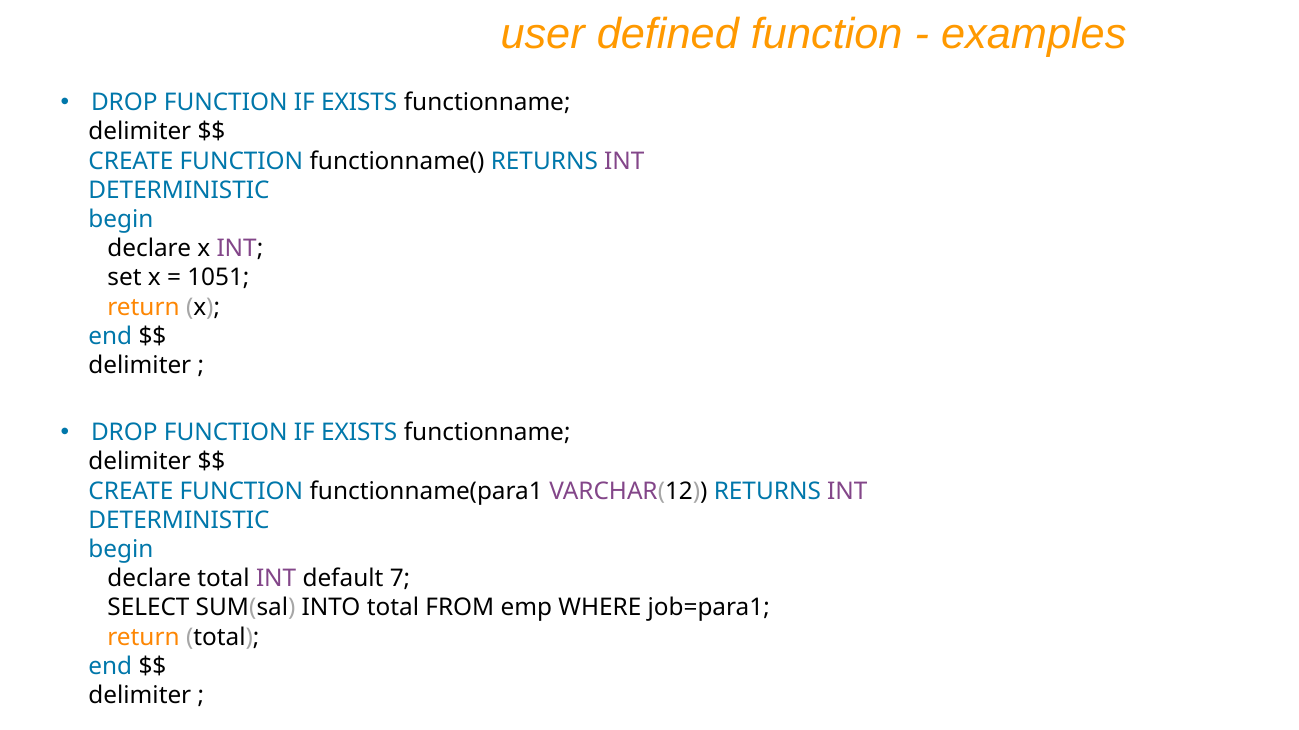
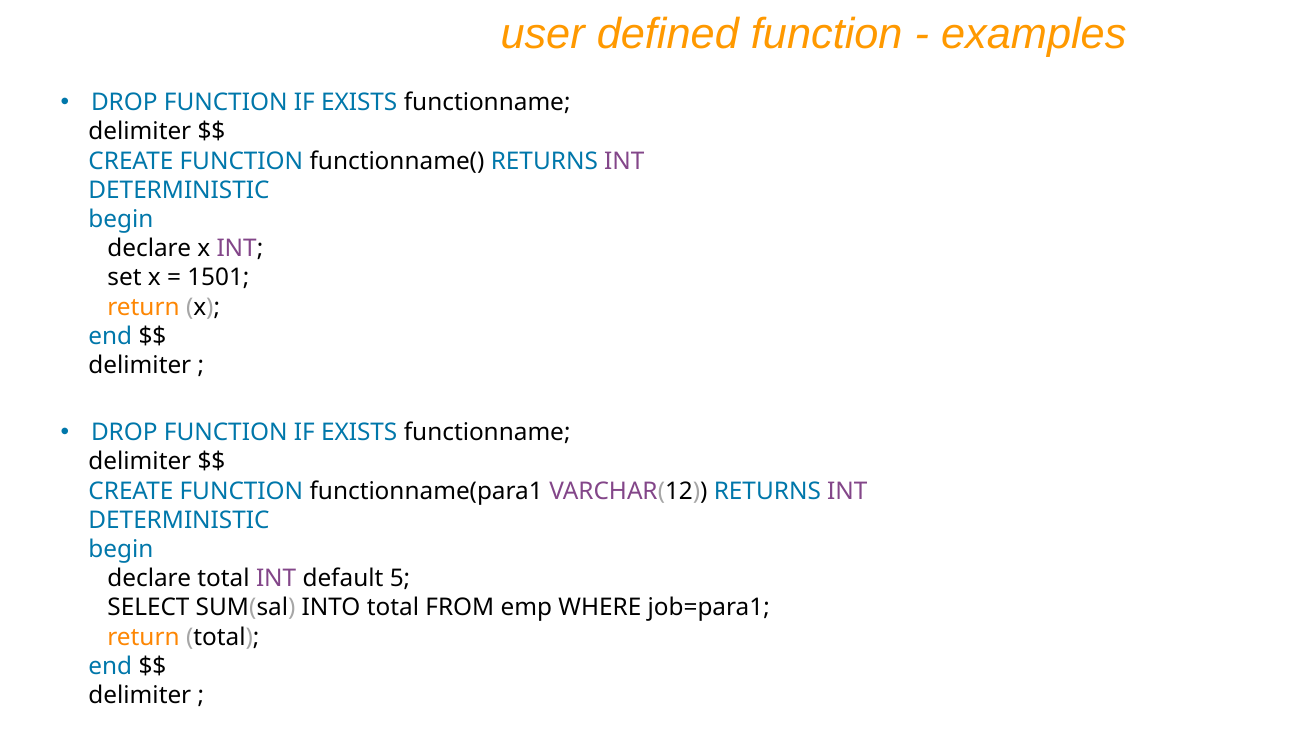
1051: 1051 -> 1501
7: 7 -> 5
